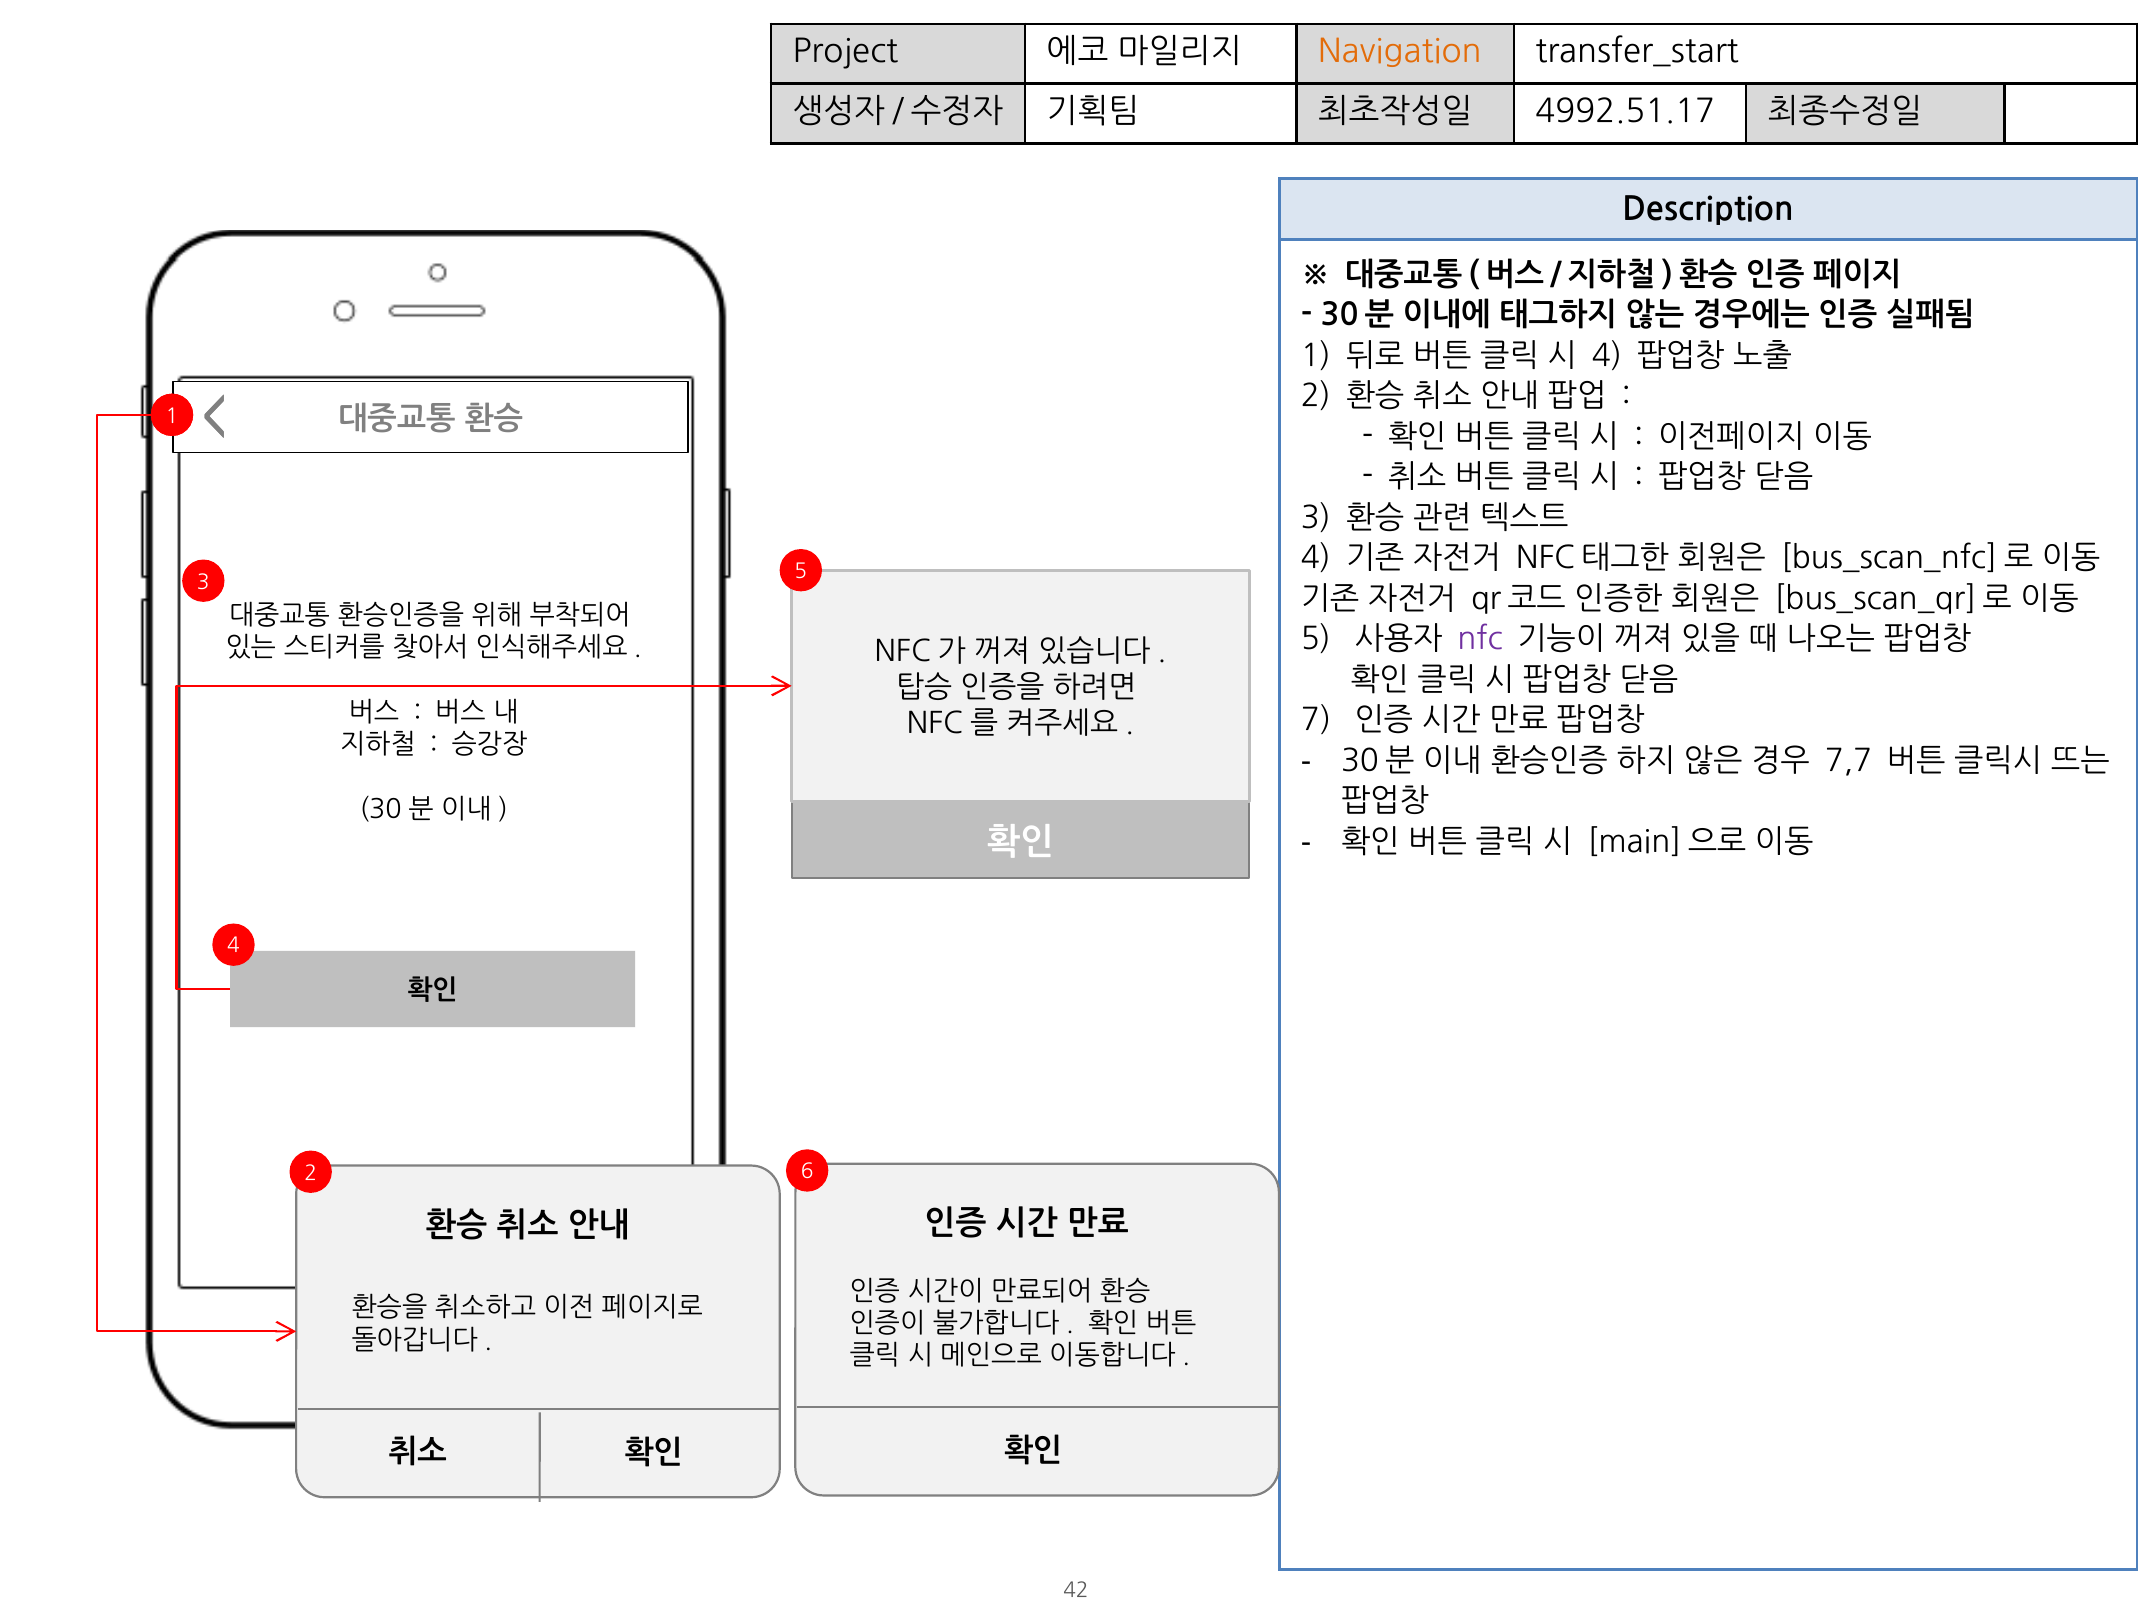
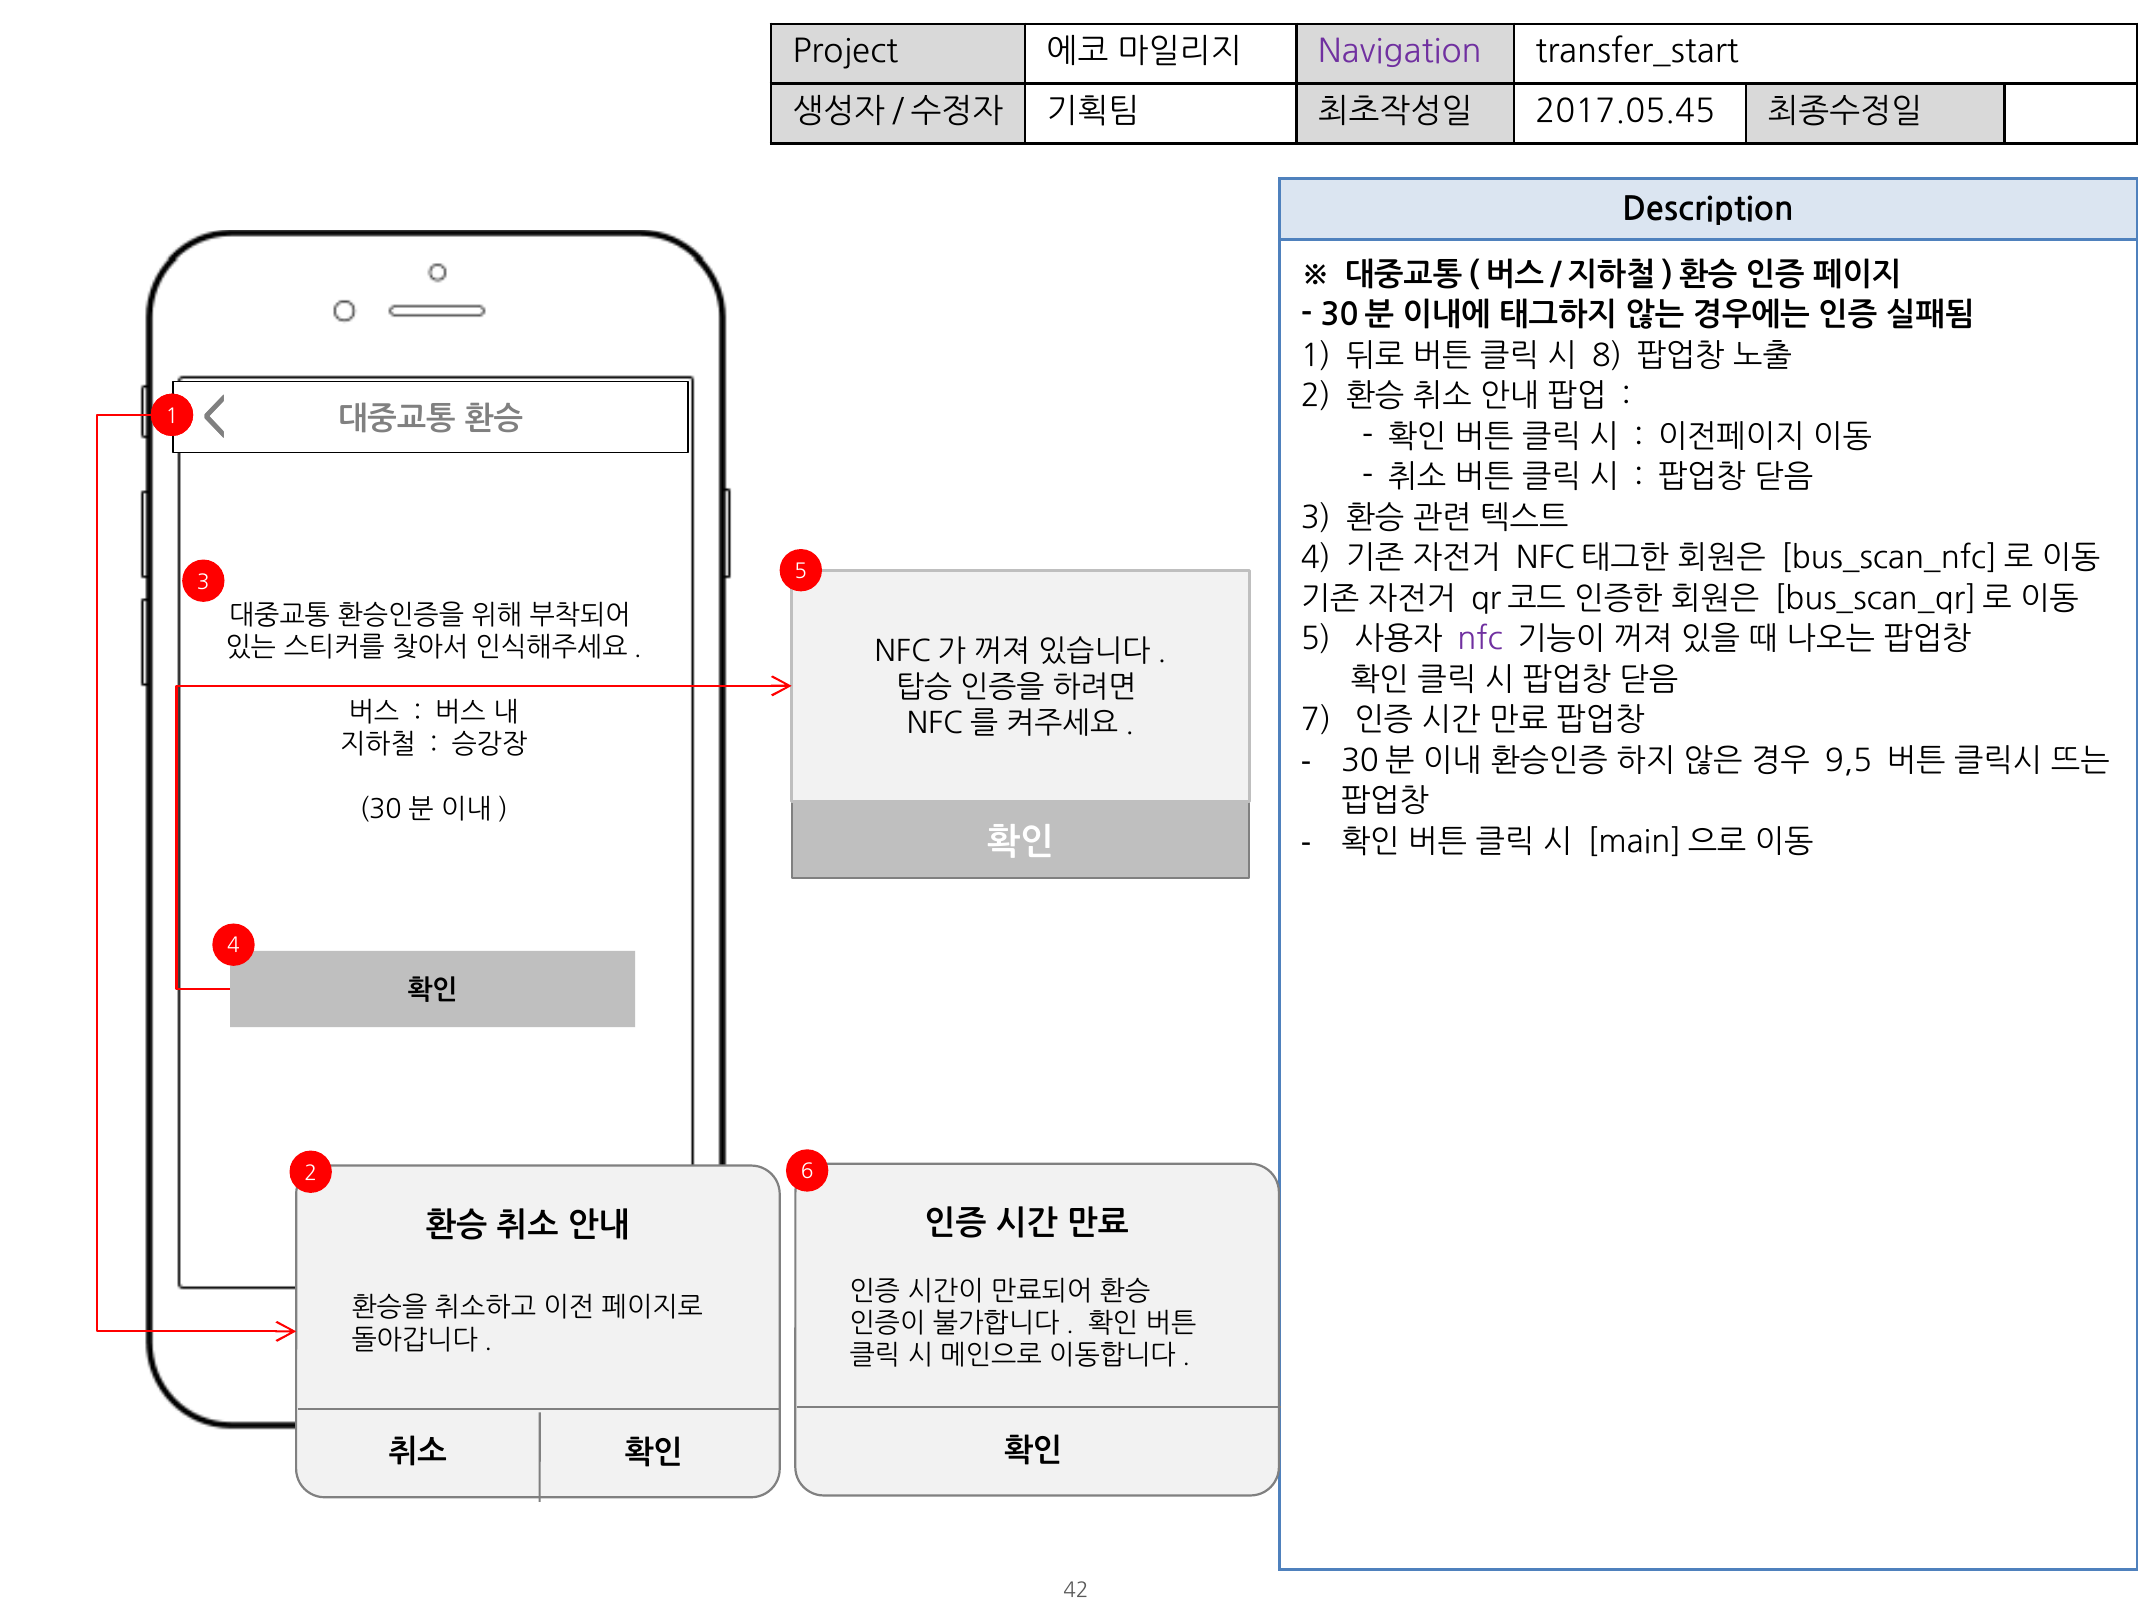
Navigation colour: orange -> purple
4992.51.17: 4992.51.17 -> 2017.05.45
4 at (1607, 356): 4 -> 8
7,7: 7,7 -> 9,5
